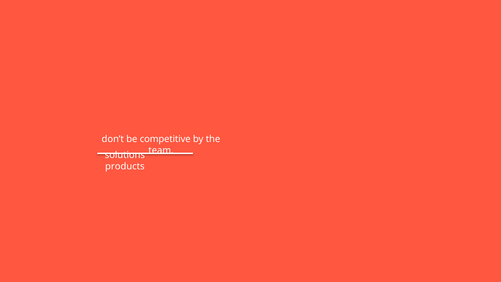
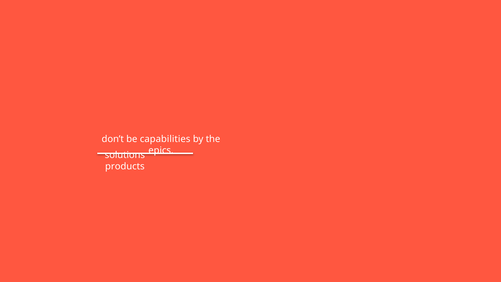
competitive: competitive -> capabilities
team: team -> epics
